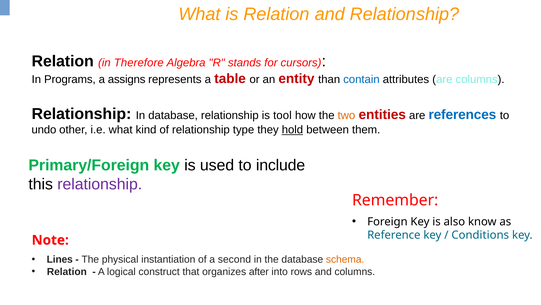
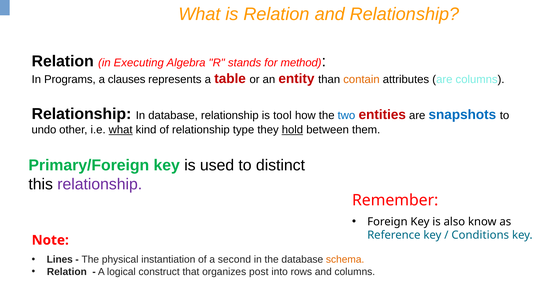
Therefore: Therefore -> Executing
cursors: cursors -> method
assigns: assigns -> clauses
contain colour: blue -> orange
two colour: orange -> blue
references: references -> snapshots
what at (121, 130) underline: none -> present
include: include -> distinct
after: after -> post
